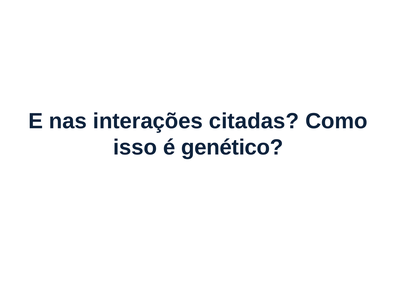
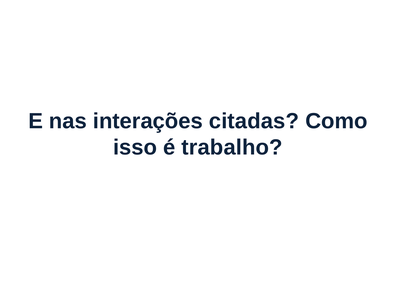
genético: genético -> trabalho
